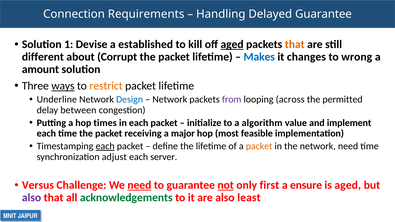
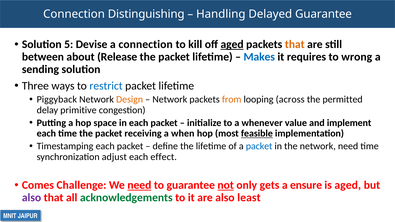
Requirements: Requirements -> Distinguishing
1: 1 -> 5
a established: established -> connection
different: different -> between
Corrupt: Corrupt -> Release
changes: changes -> requires
amount: amount -> sending
ways underline: present -> none
restrict colour: orange -> blue
Underline: Underline -> Piggyback
Design colour: blue -> orange
from colour: purple -> orange
between: between -> primitive
times: times -> space
algorithm: algorithm -> whenever
major: major -> when
feasible underline: none -> present
each at (105, 146) underline: present -> none
packet at (259, 146) colour: orange -> blue
server: server -> effect
Versus: Versus -> Comes
first: first -> gets
